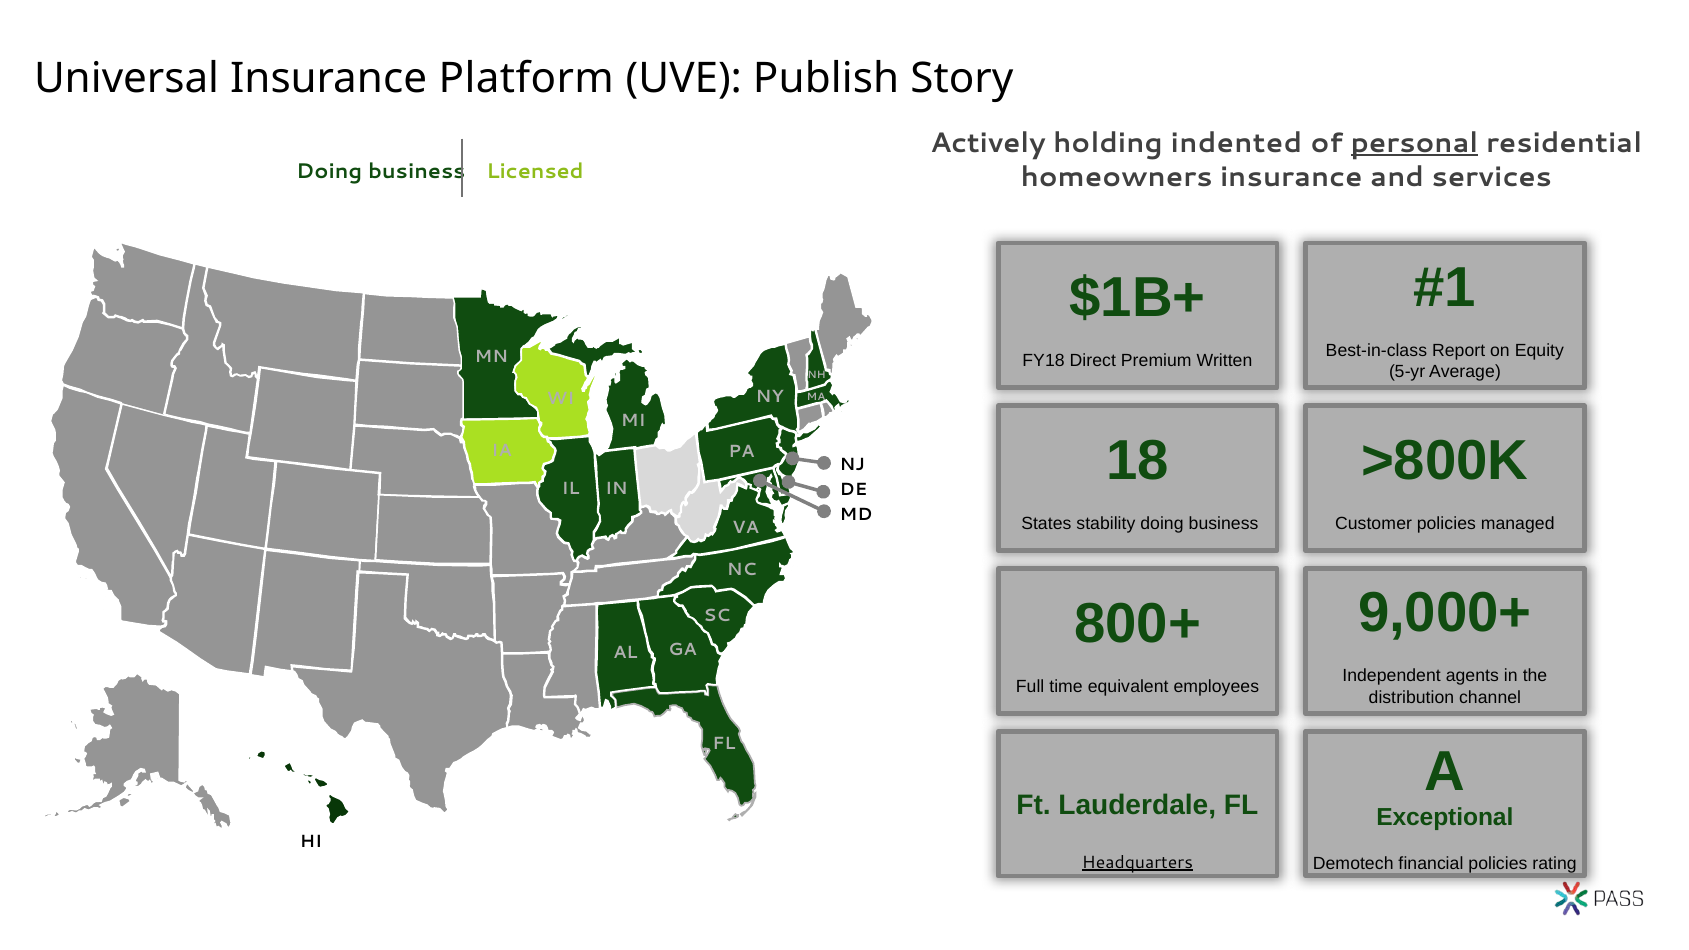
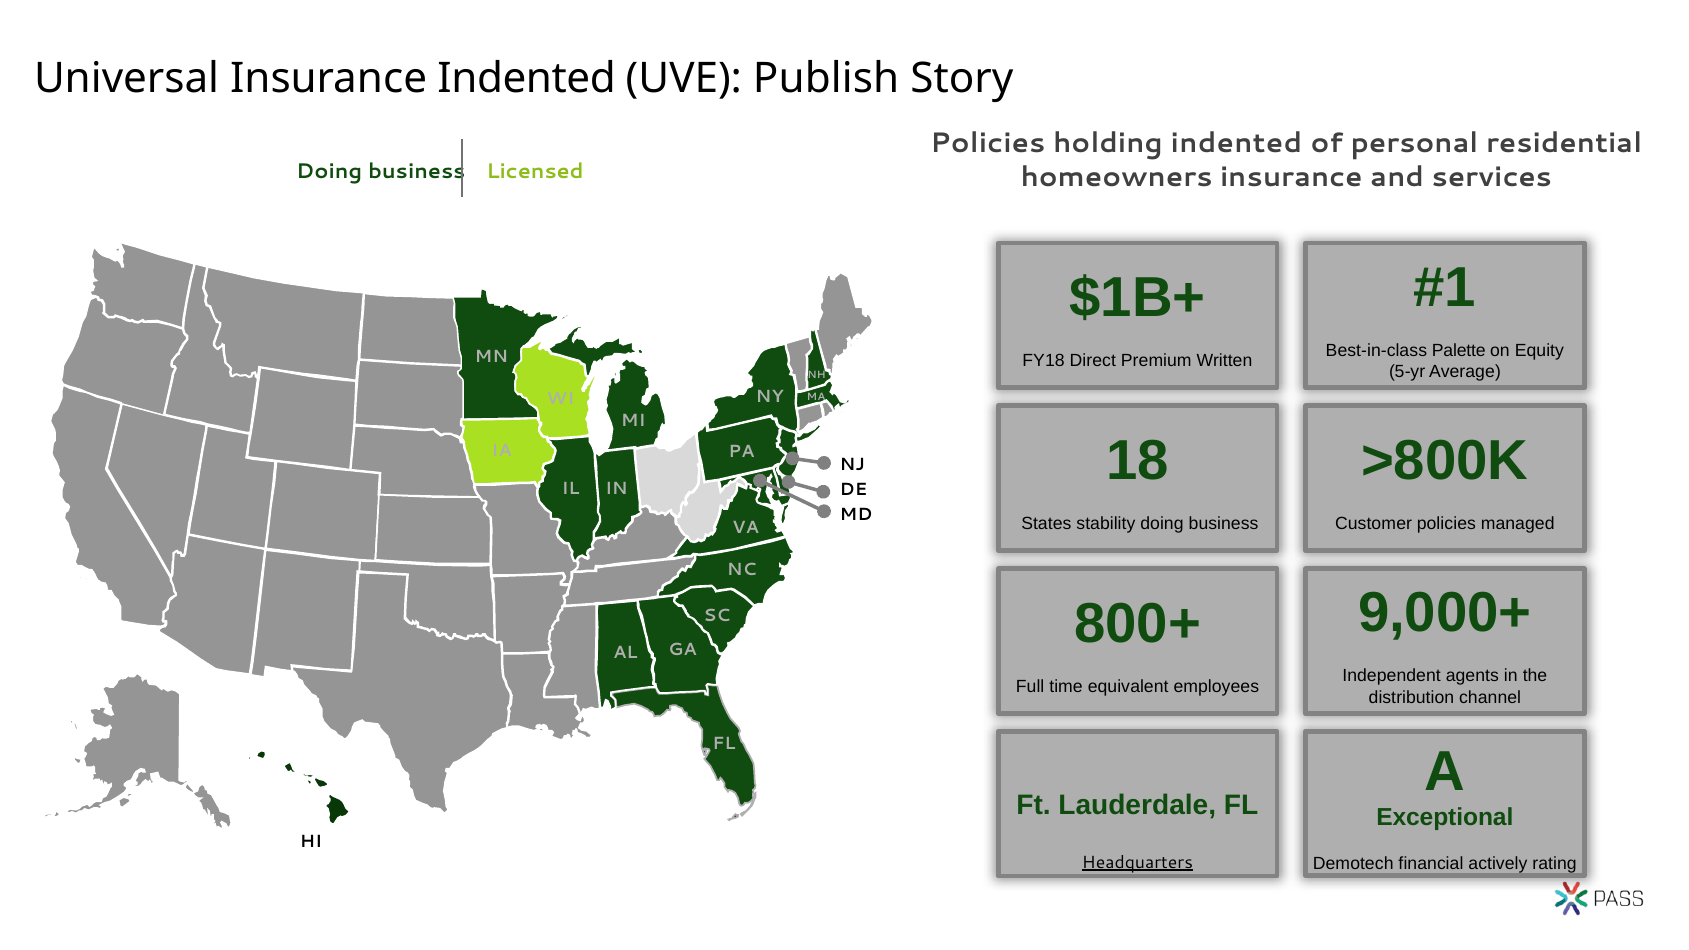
Insurance Platform: Platform -> Indented
Actively at (988, 143): Actively -> Policies
personal underline: present -> none
Report: Report -> Palette
financial policies: policies -> actively
